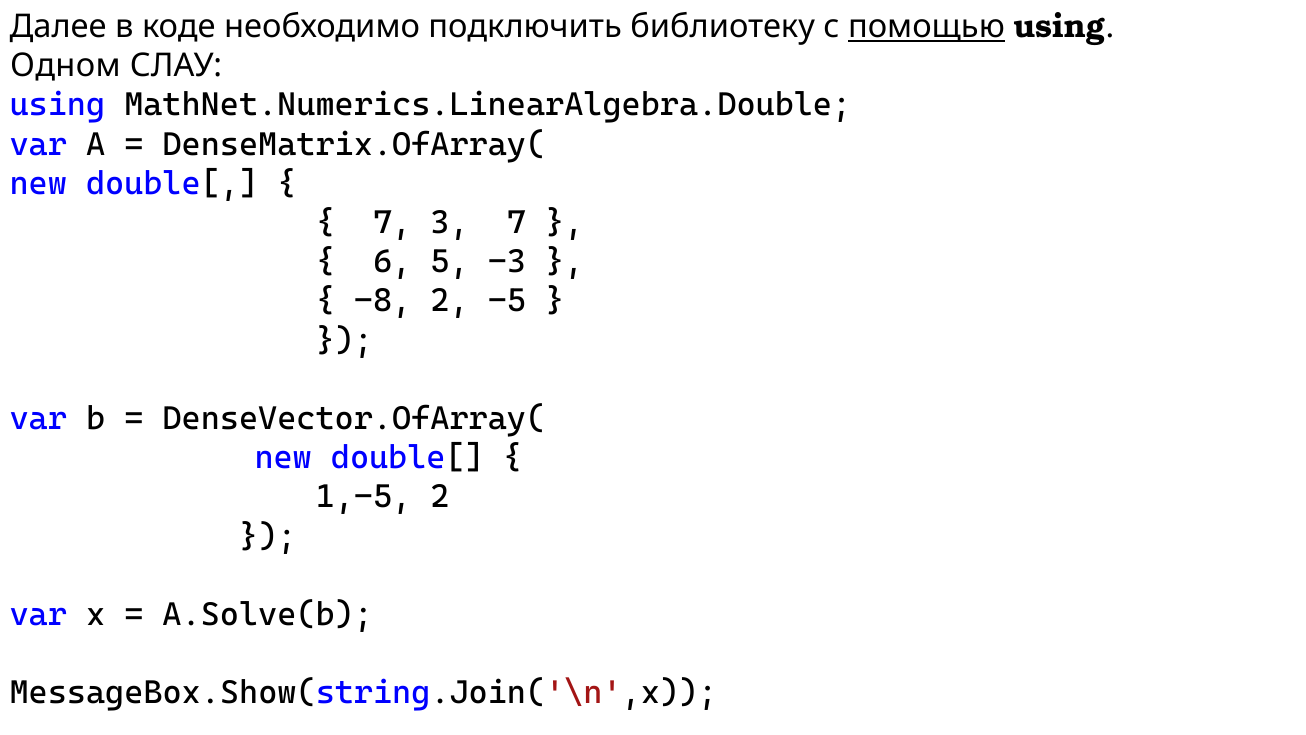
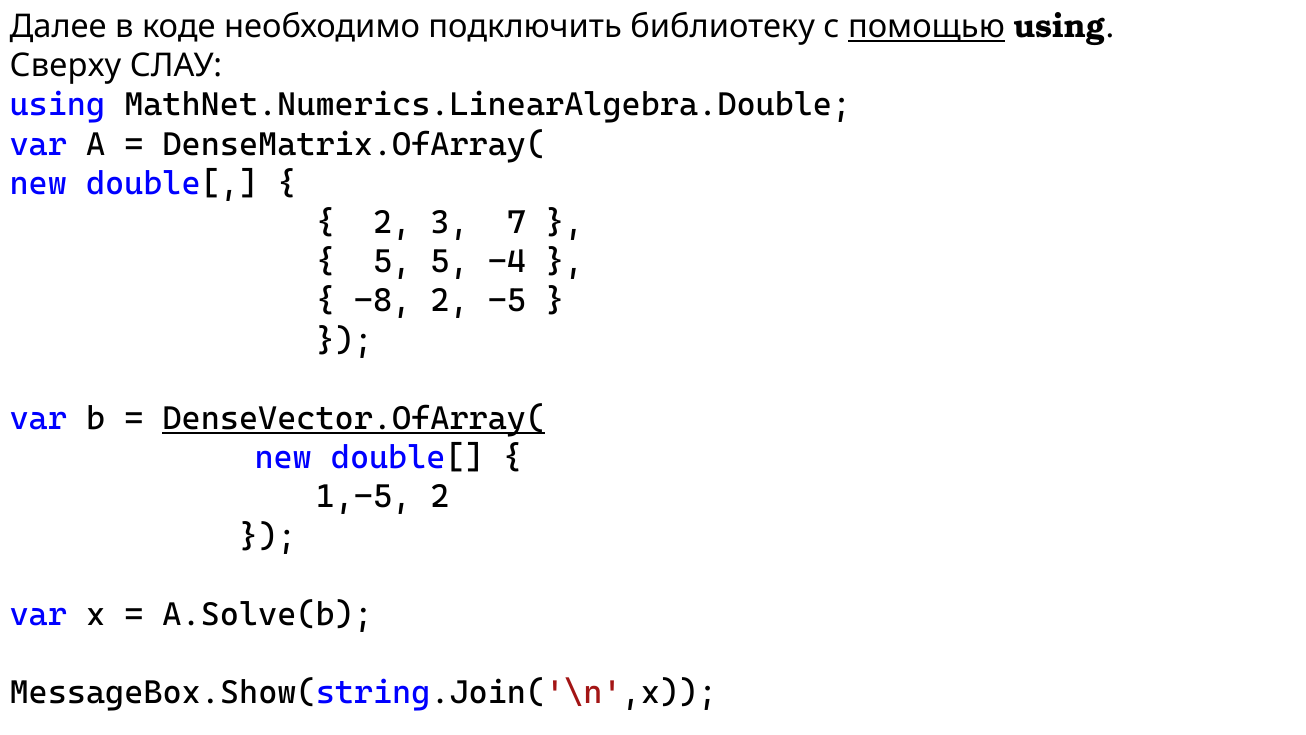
Одном: Одном -> Сверху
7 at (392, 223): 7 -> 2
6 at (392, 262): 6 -> 5
-3: -3 -> -4
DenseVector.OfArray( underline: none -> present
